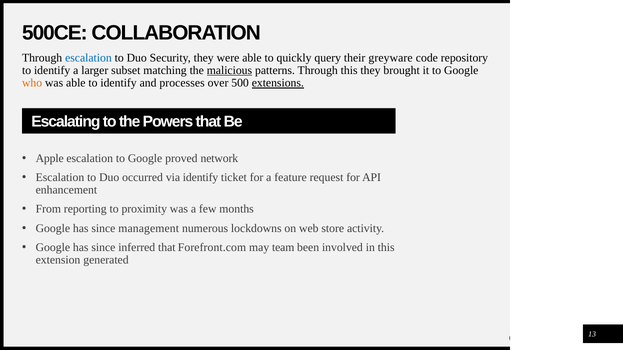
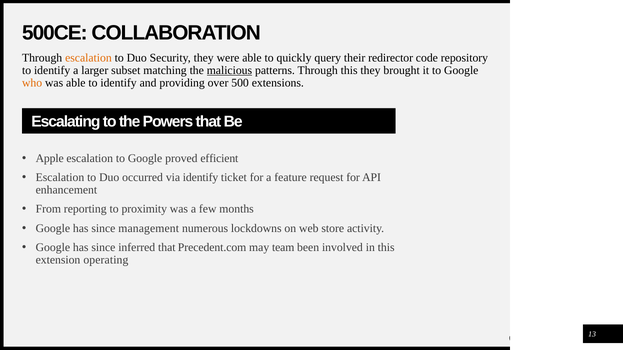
escalation at (88, 58) colour: blue -> orange
greyware: greyware -> redirector
processes: processes -> providing
extensions underline: present -> none
network: network -> efficient
Forefront.com: Forefront.com -> Precedent.com
generated: generated -> operating
